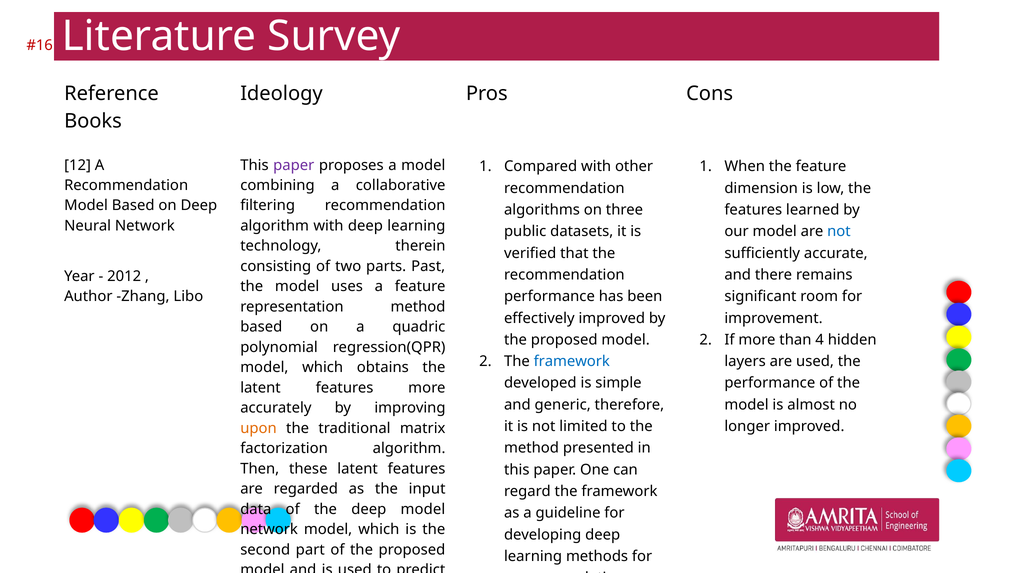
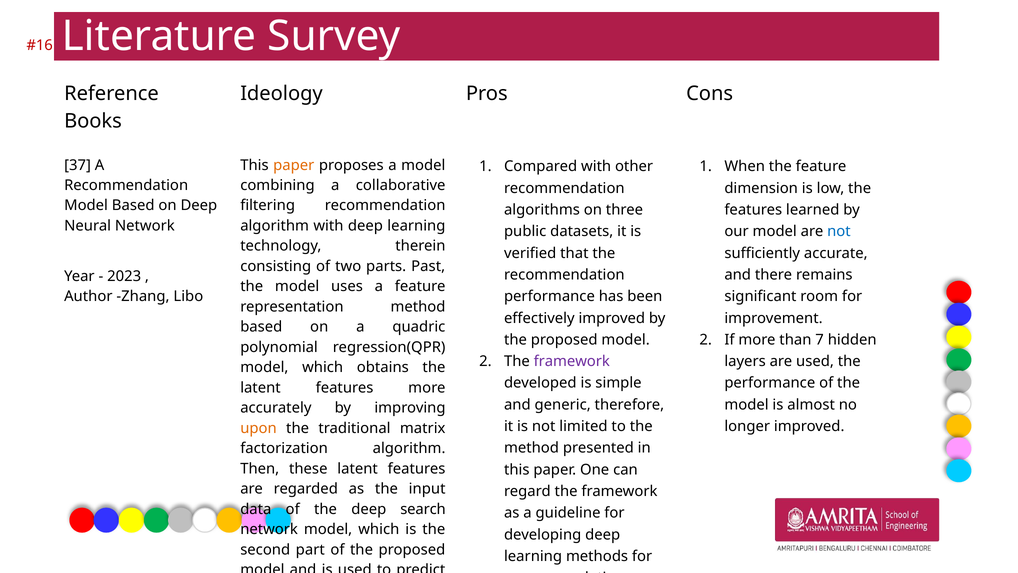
12: 12 -> 37
paper at (294, 165) colour: purple -> orange
2012: 2012 -> 2023
4: 4 -> 7
framework at (572, 361) colour: blue -> purple
deep model: model -> search
